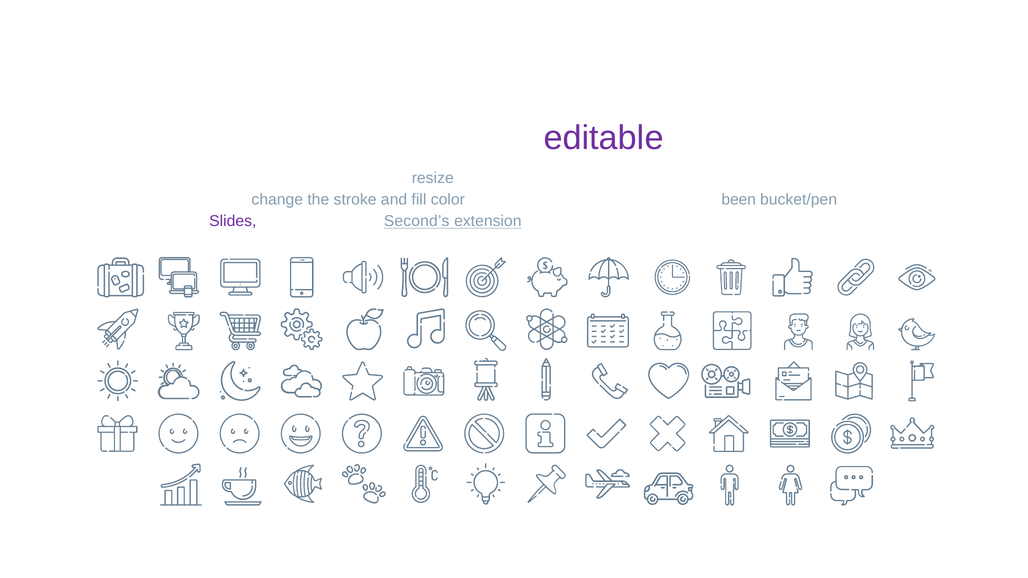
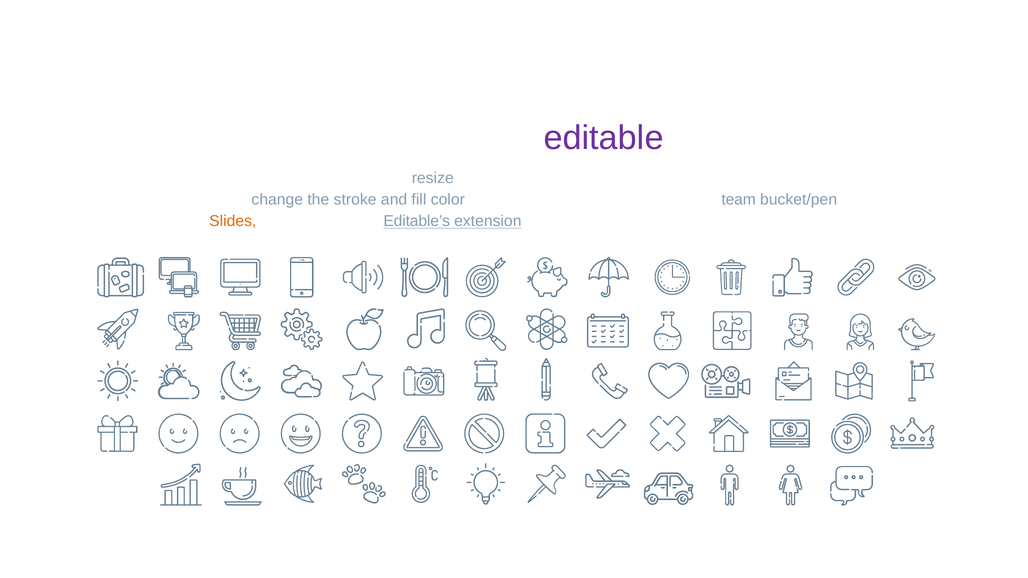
been: been -> team
Slides colour: purple -> orange
Second’s: Second’s -> Editable’s
